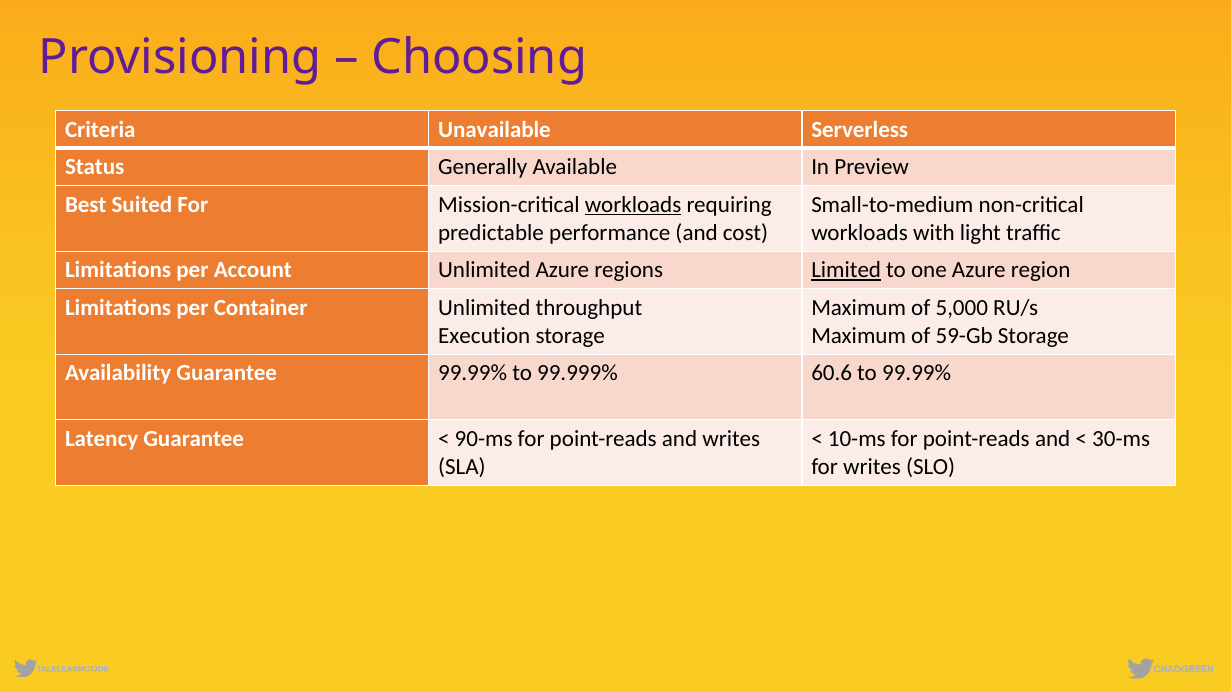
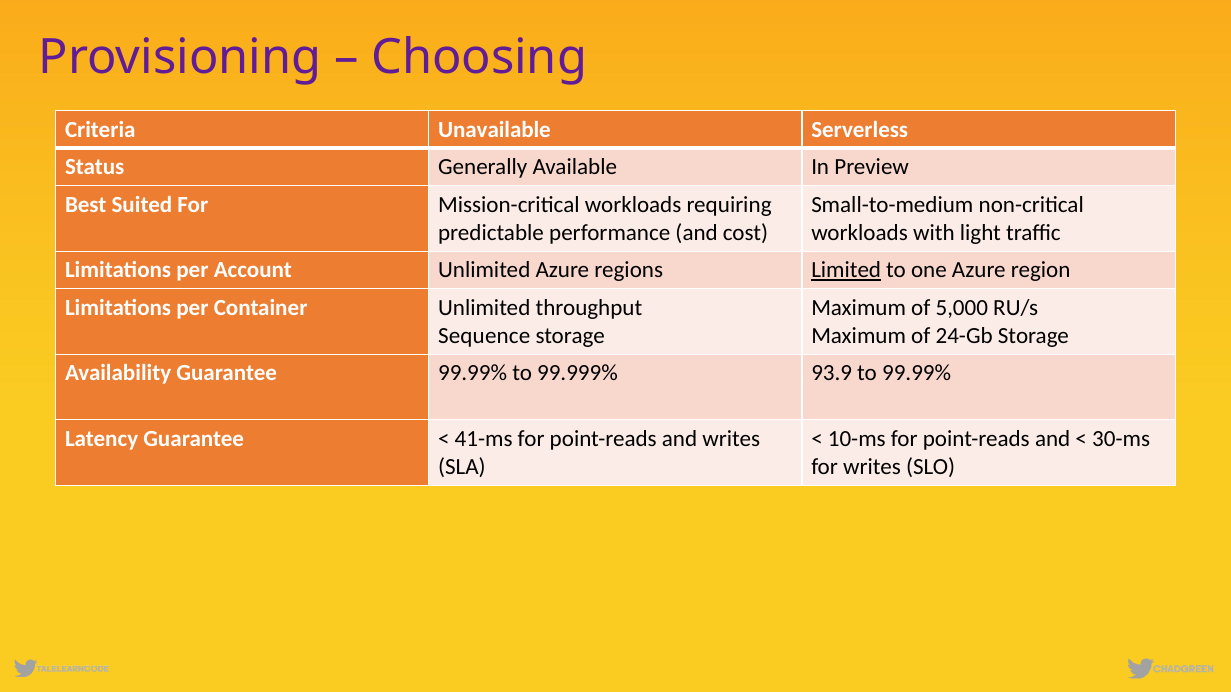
workloads at (633, 205) underline: present -> none
Execution: Execution -> Sequence
59-Gb: 59-Gb -> 24-Gb
60.6: 60.6 -> 93.9
90-ms: 90-ms -> 41-ms
